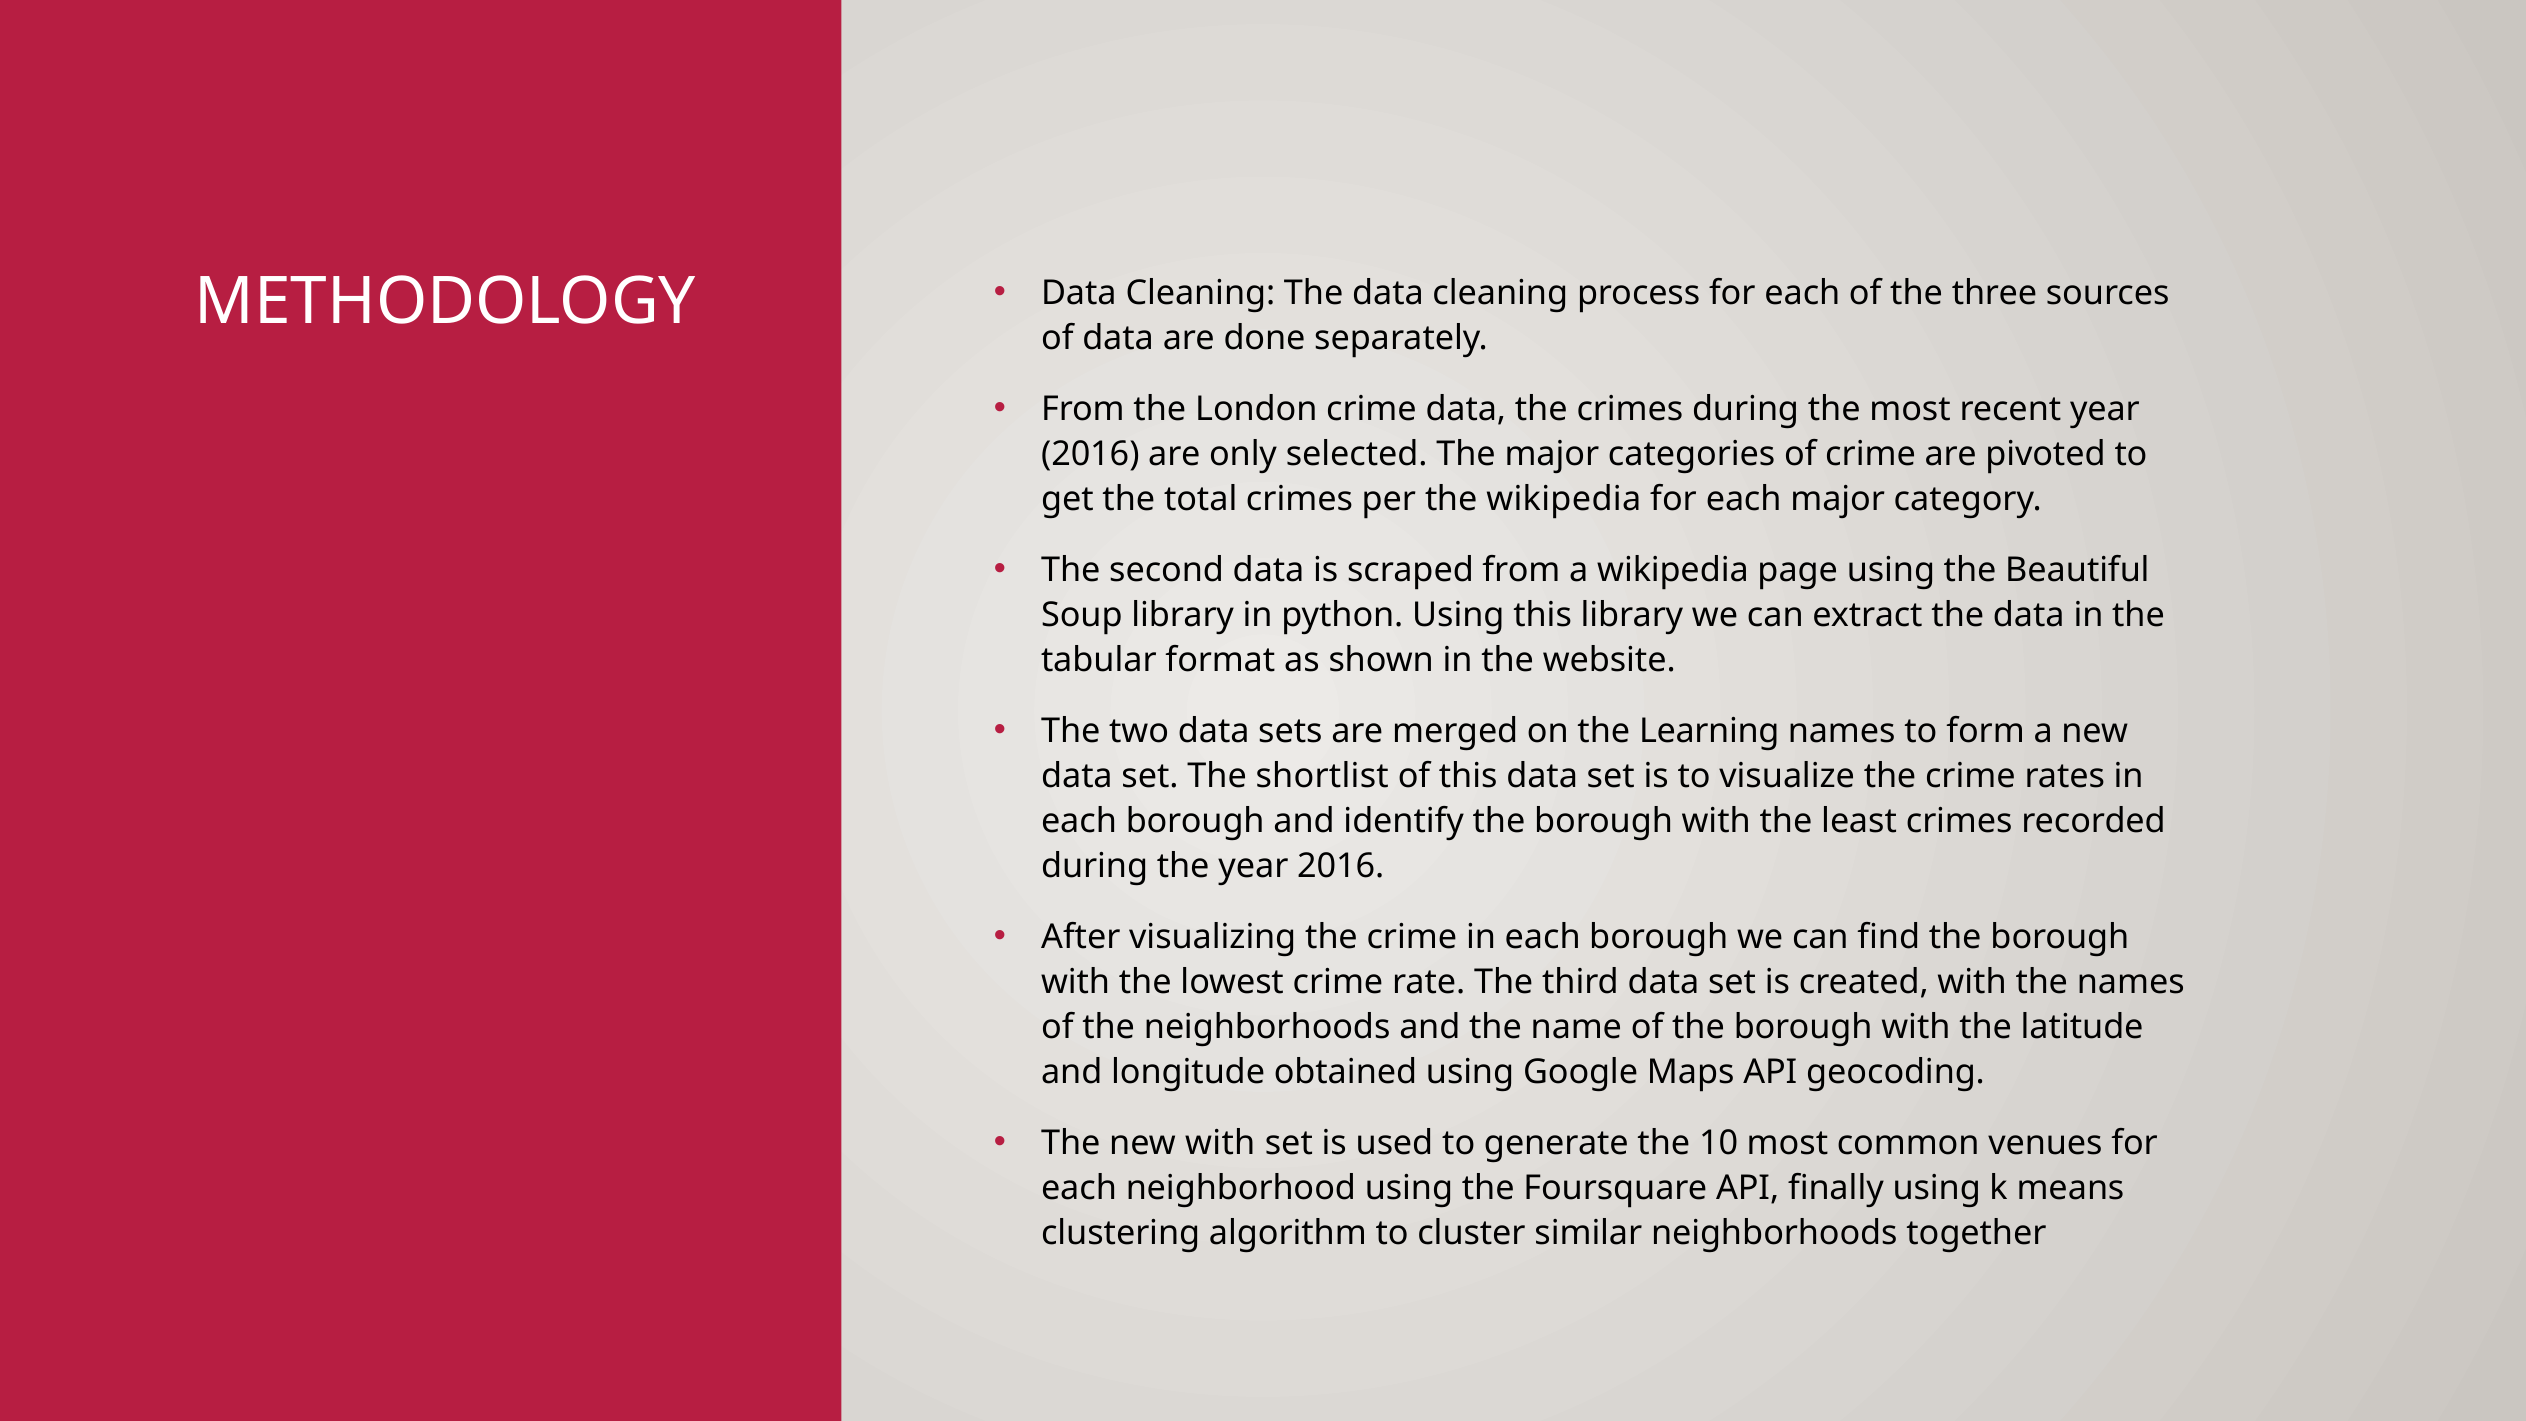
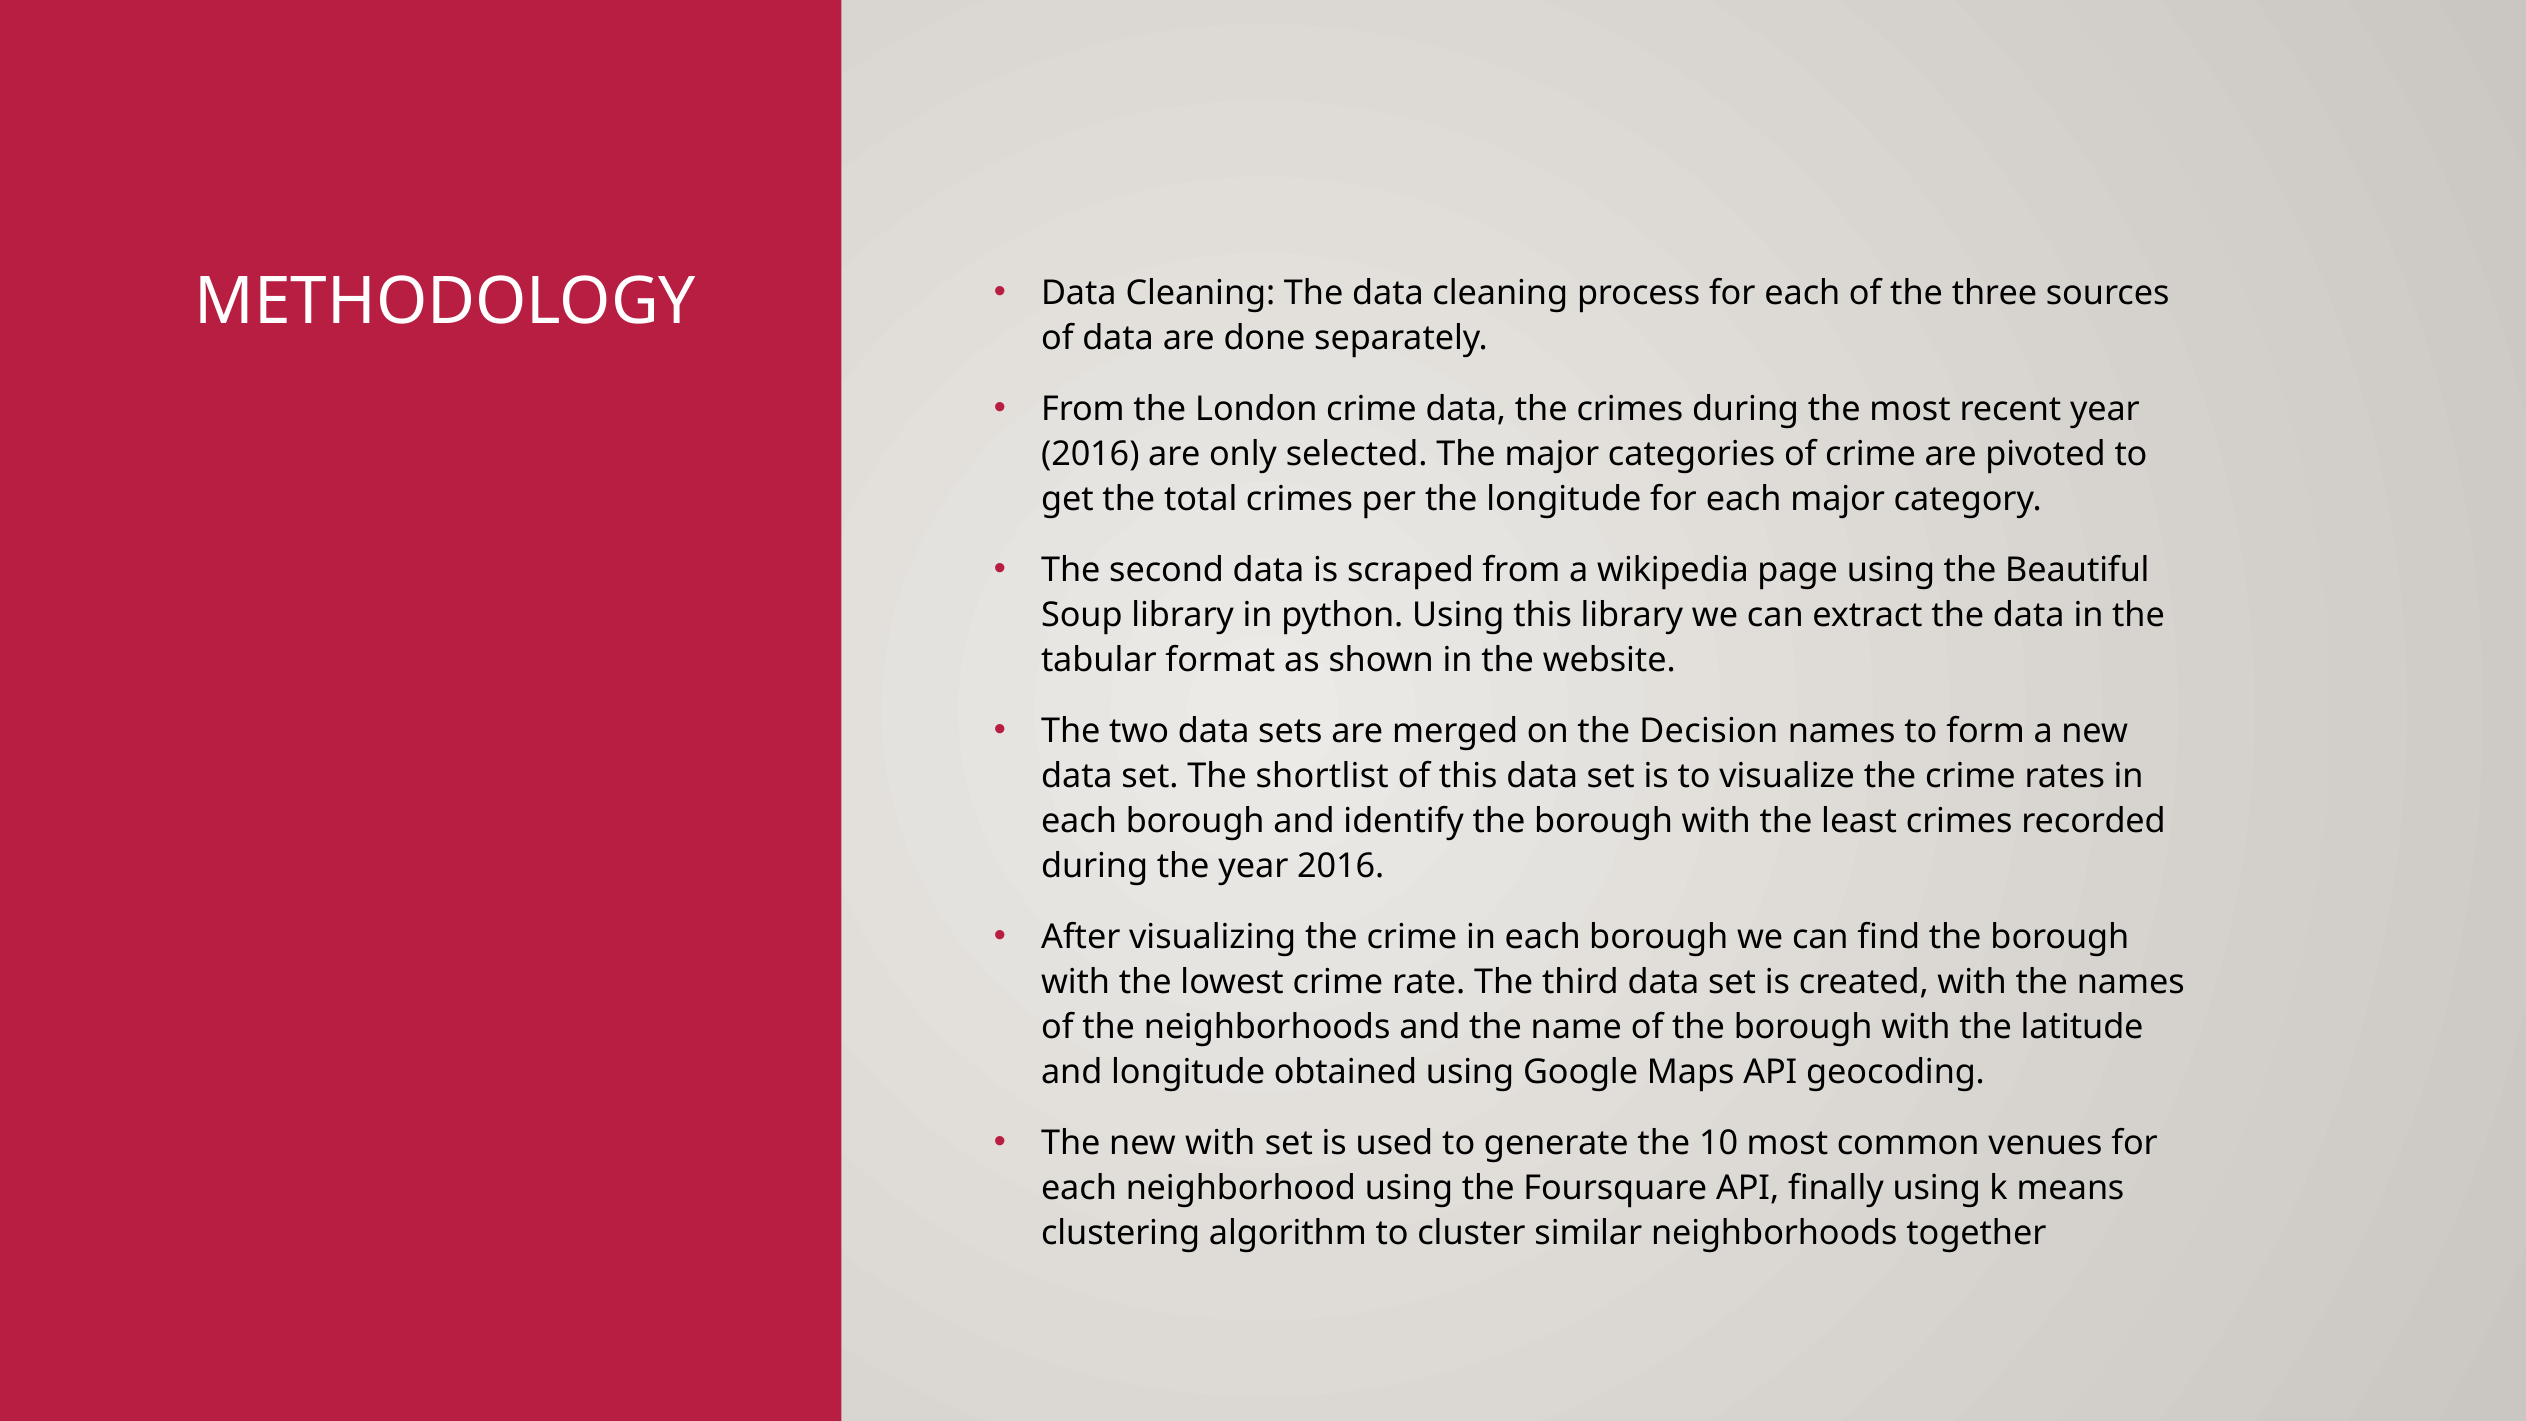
the wikipedia: wikipedia -> longitude
Learning: Learning -> Decision
